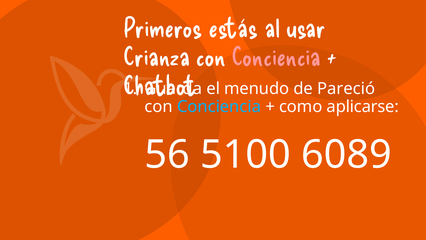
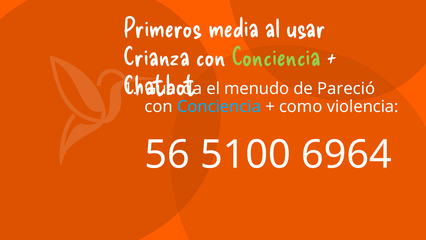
estás: estás -> media
Conciencia at (276, 57) colour: pink -> light green
aplicarse: aplicarse -> violencia
6089: 6089 -> 6964
